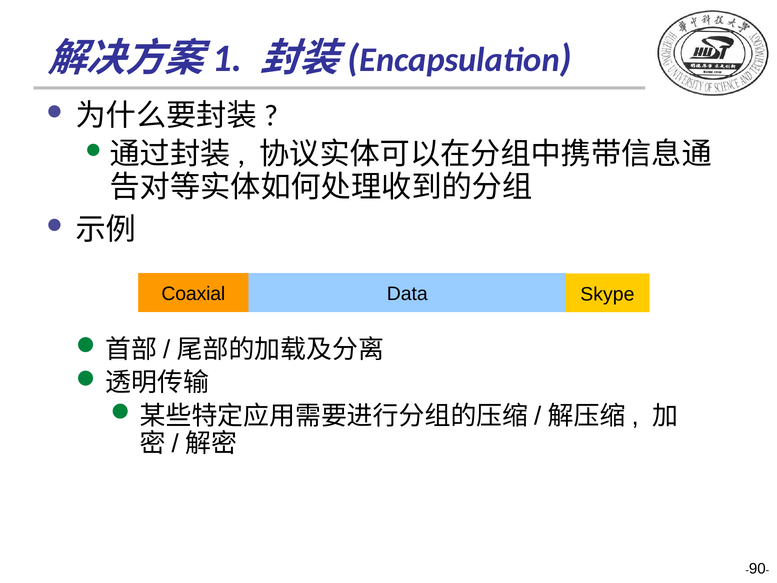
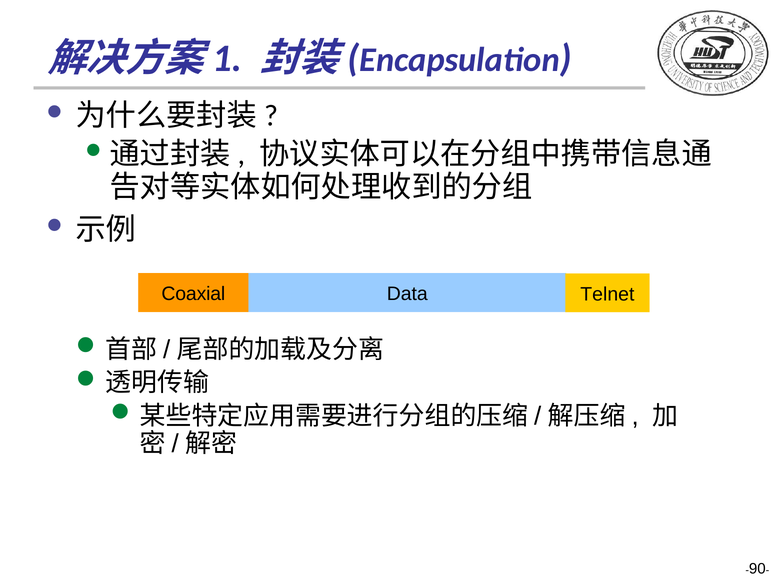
Skype: Skype -> Telnet
